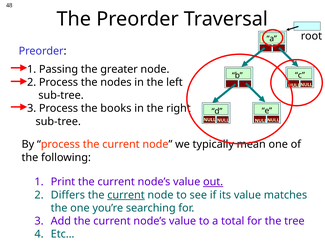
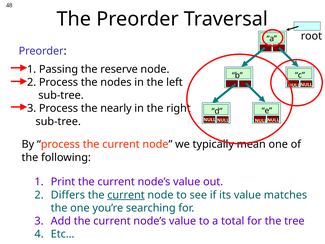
greater: greater -> reserve
books: books -> nearly
out underline: present -> none
